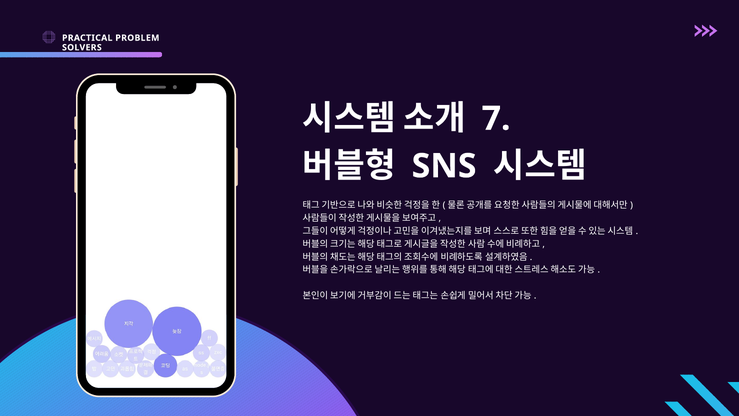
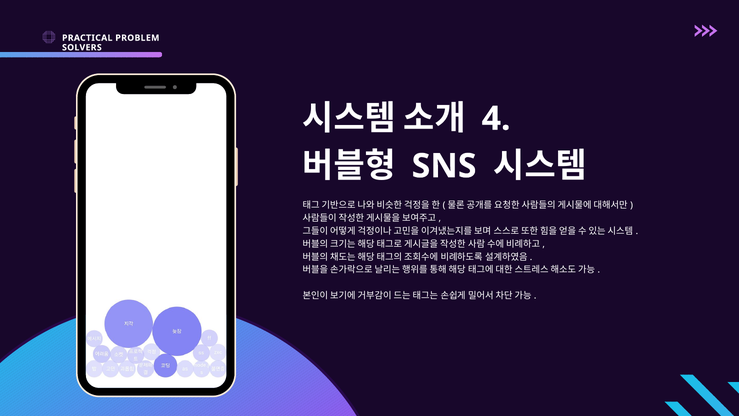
7: 7 -> 4
